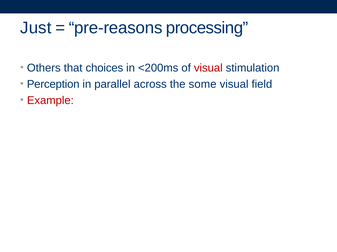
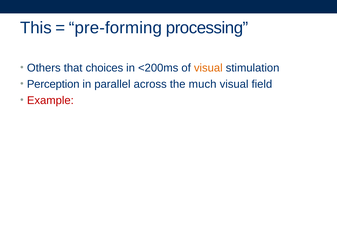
Just: Just -> This
pre-reasons: pre-reasons -> pre-forming
visual at (208, 68) colour: red -> orange
some: some -> much
